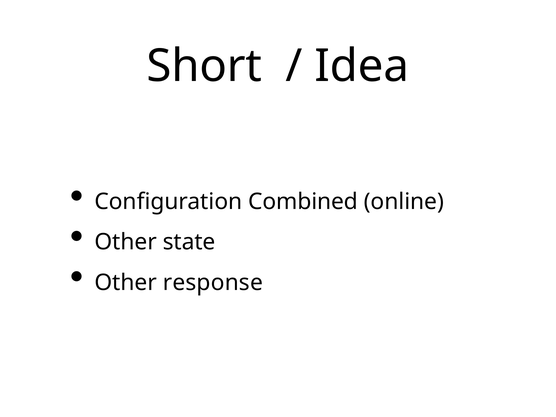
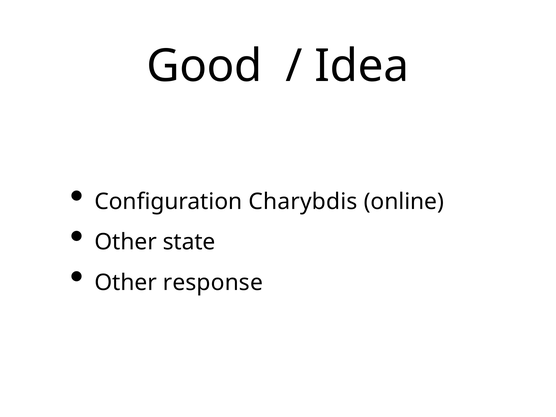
Short: Short -> Good
Combined: Combined -> Charybdis
